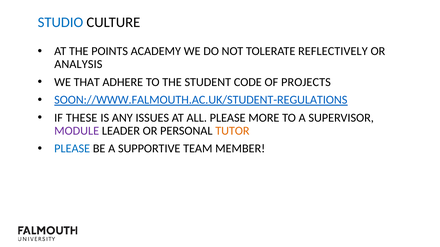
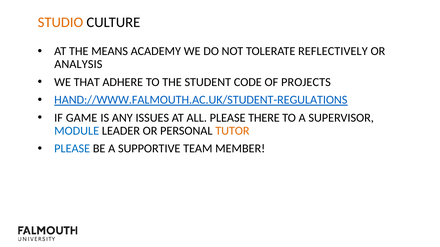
STUDIO colour: blue -> orange
POINTS: POINTS -> MEANS
SOON://WWW.FALMOUTH.AC.UK/STUDENT-REGULATIONS: SOON://WWW.FALMOUTH.AC.UK/STUDENT-REGULATIONS -> HAND://WWW.FALMOUTH.AC.UK/STUDENT-REGULATIONS
THESE: THESE -> GAME
MORE: MORE -> THERE
MODULE colour: purple -> blue
